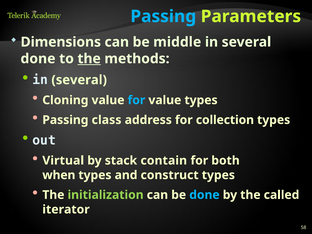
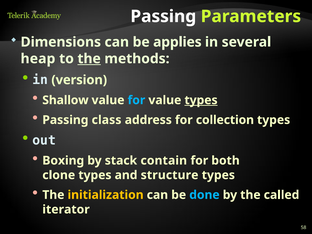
Passing at (163, 16) colour: light blue -> white
middle: middle -> applies
done at (38, 59): done -> heap
several at (79, 80): several -> version
Cloning: Cloning -> Shallow
types at (201, 100) underline: none -> present
Virtual: Virtual -> Boxing
when: when -> clone
construct: construct -> structure
initialization colour: light green -> yellow
